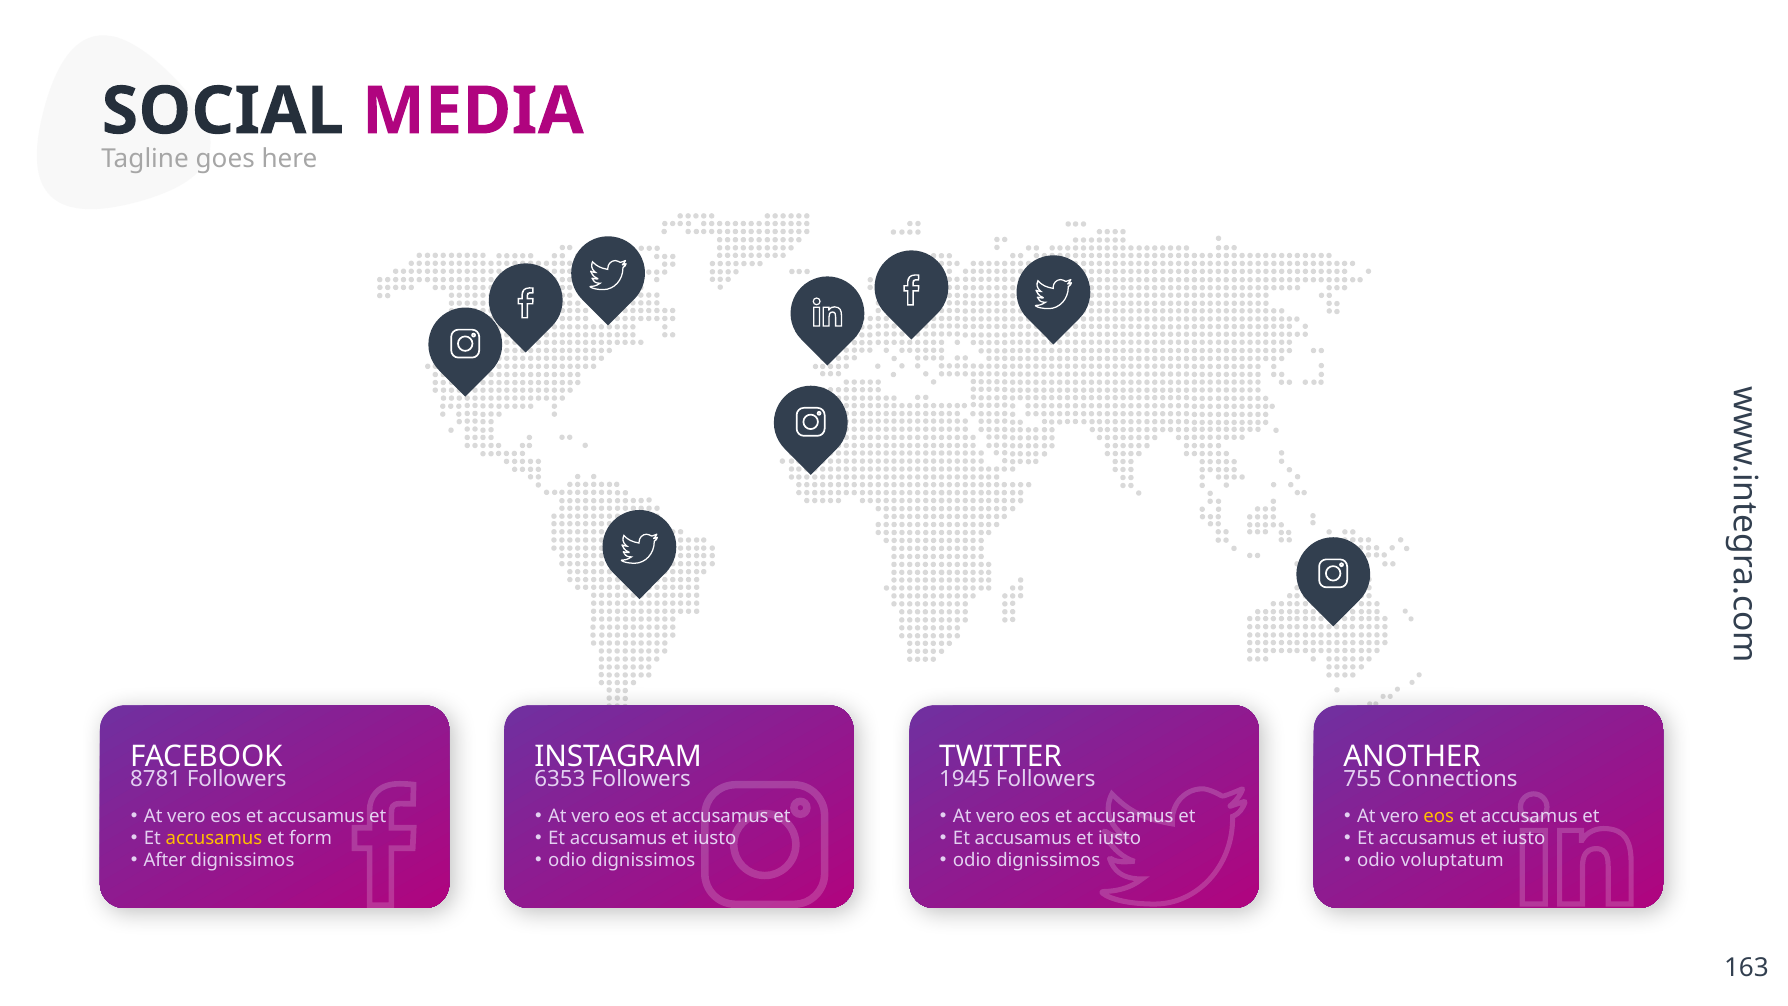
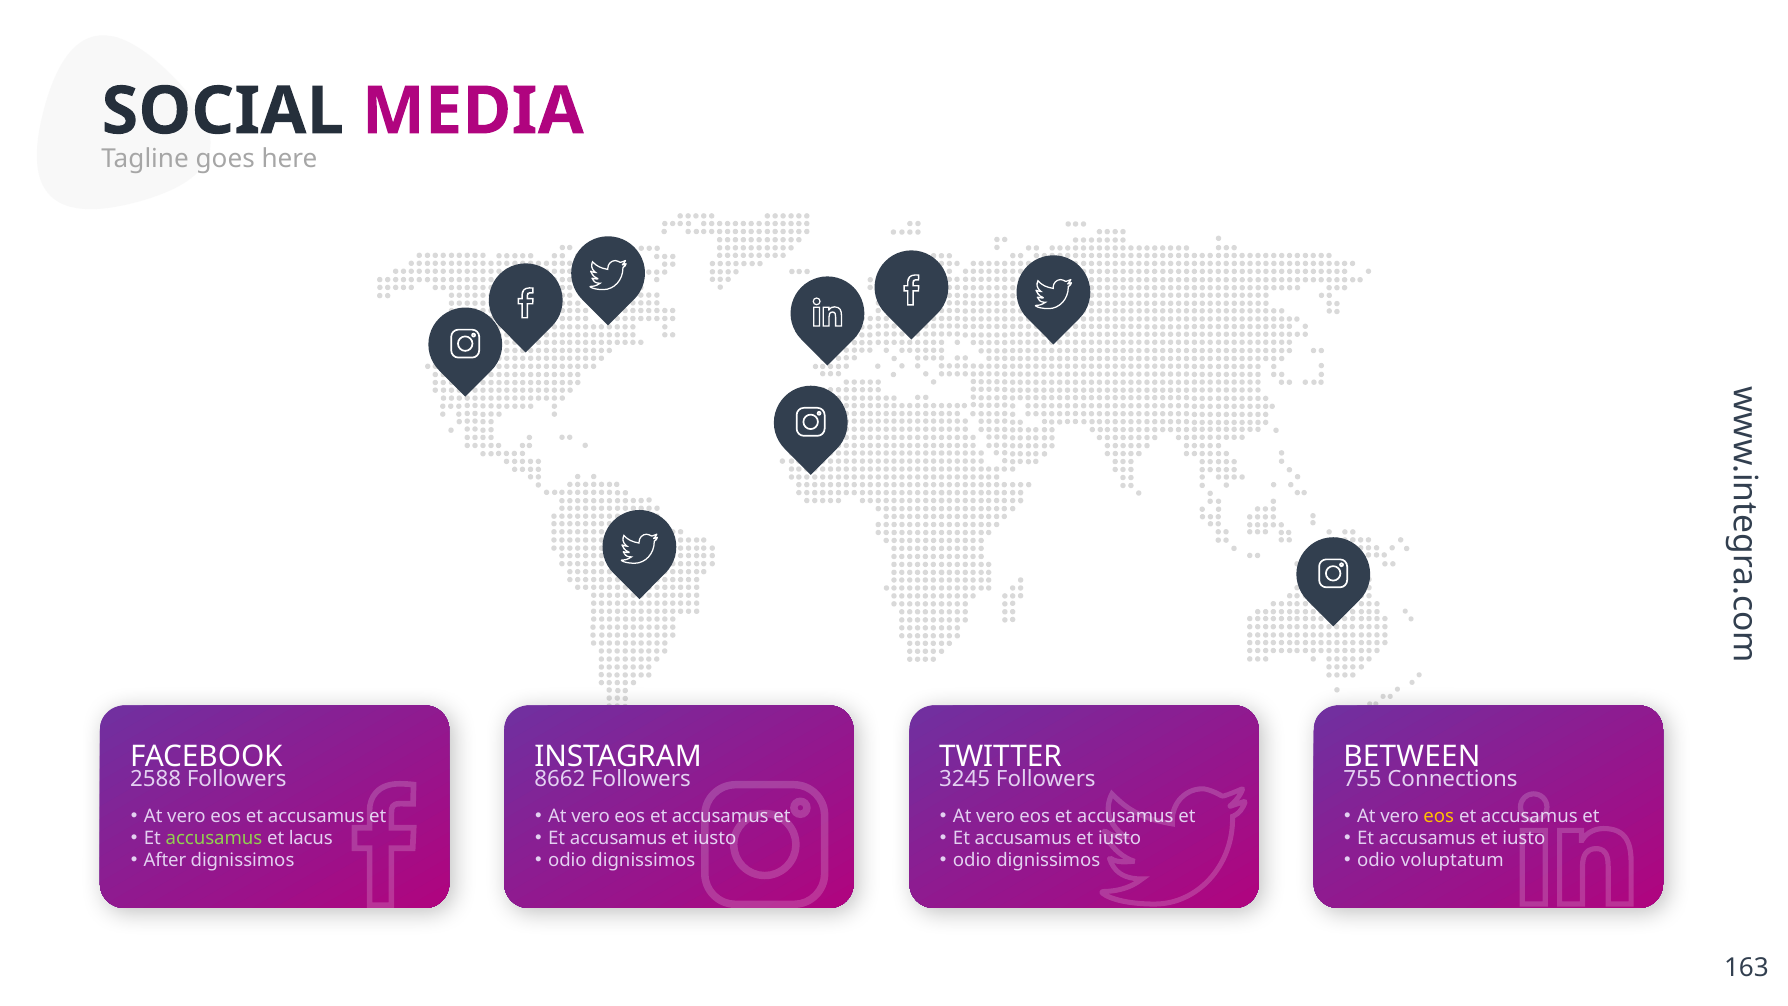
ANOTHER: ANOTHER -> BETWEEN
8781: 8781 -> 2588
6353: 6353 -> 8662
1945: 1945 -> 3245
accusamus at (214, 838) colour: yellow -> light green
form: form -> lacus
